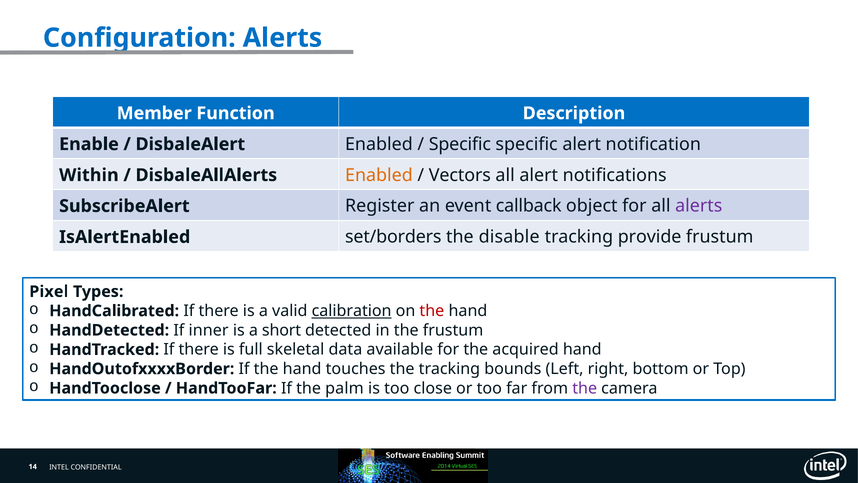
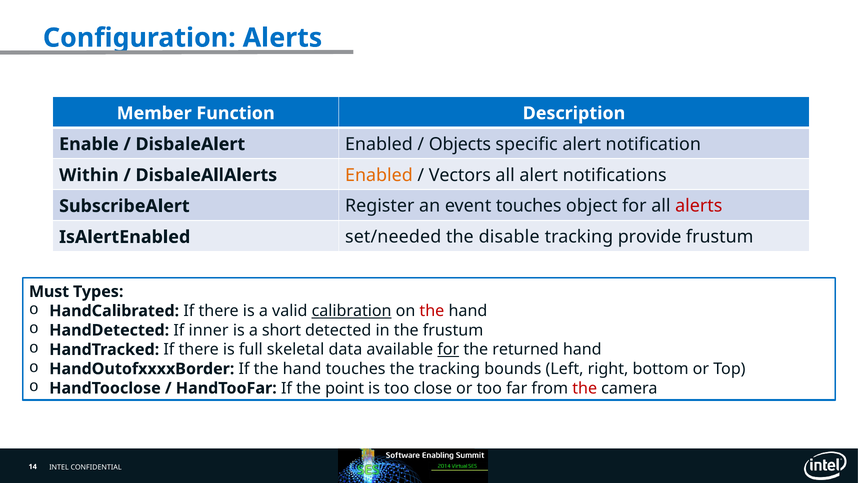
Specific at (460, 144): Specific -> Objects
event callback: callback -> touches
alerts at (699, 206) colour: purple -> red
set/borders: set/borders -> set/needed
Pixel: Pixel -> Must
for at (448, 349) underline: none -> present
acquired: acquired -> returned
palm: palm -> point
the at (585, 388) colour: purple -> red
